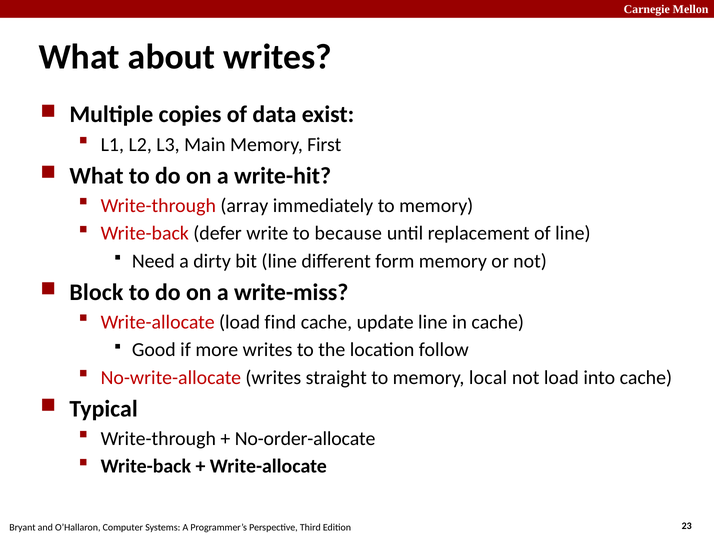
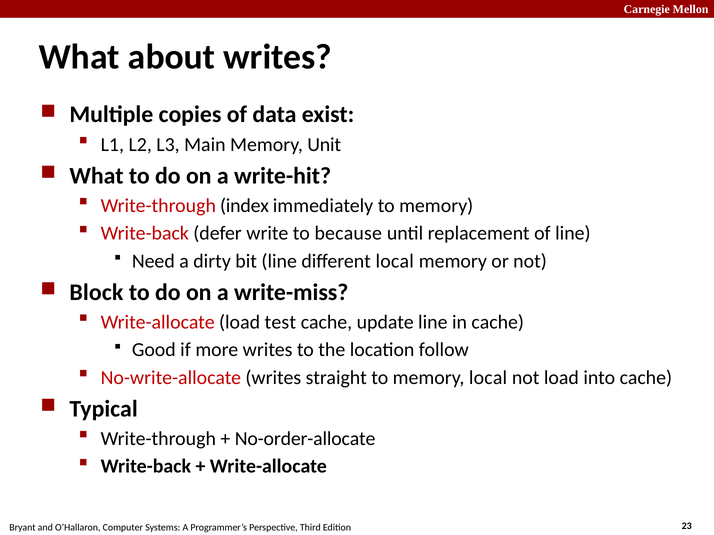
First: First -> Unit
array: array -> index
different form: form -> local
find: find -> test
